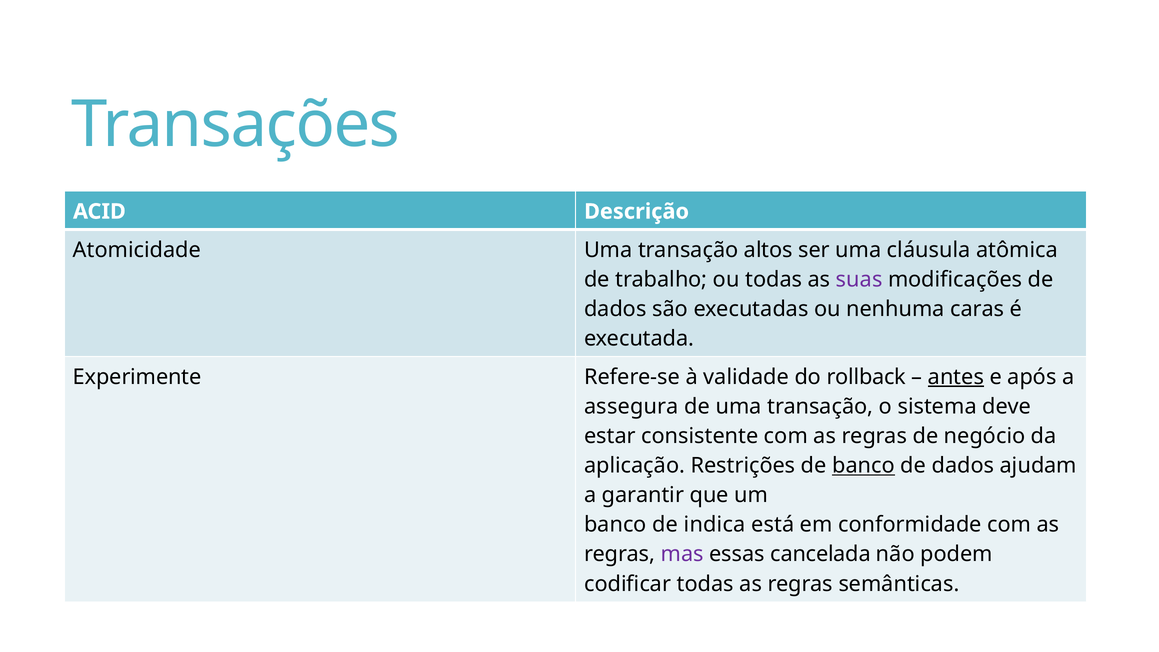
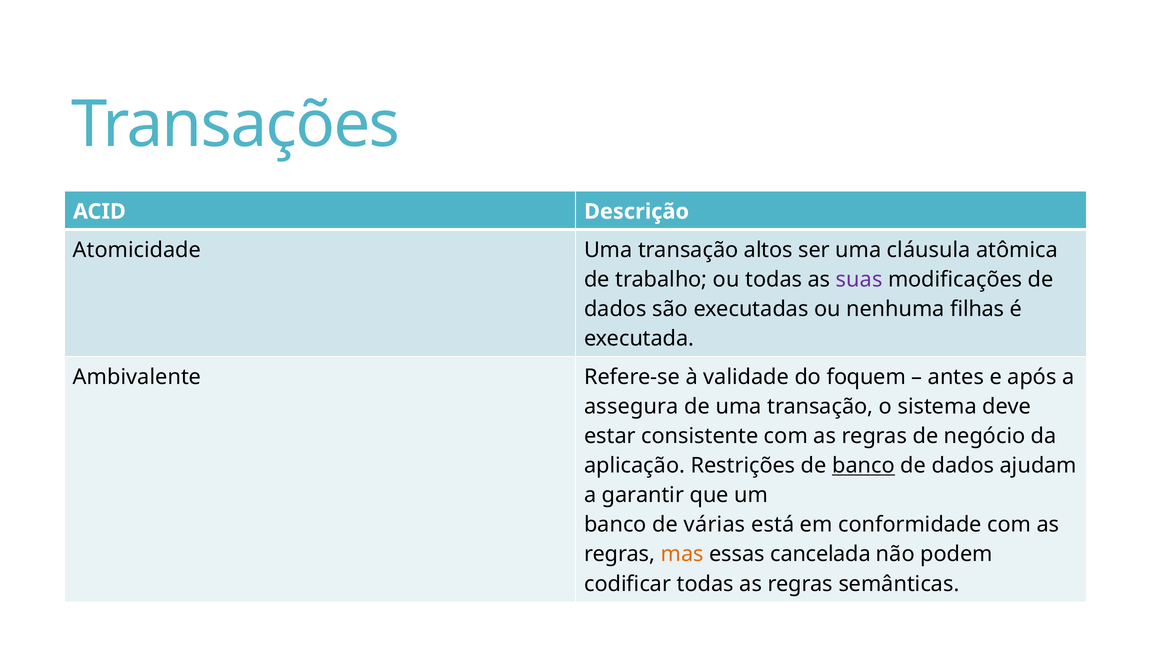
caras: caras -> filhas
Experimente: Experimente -> Ambivalente
rollback: rollback -> foquem
antes underline: present -> none
indica: indica -> várias
mas colour: purple -> orange
